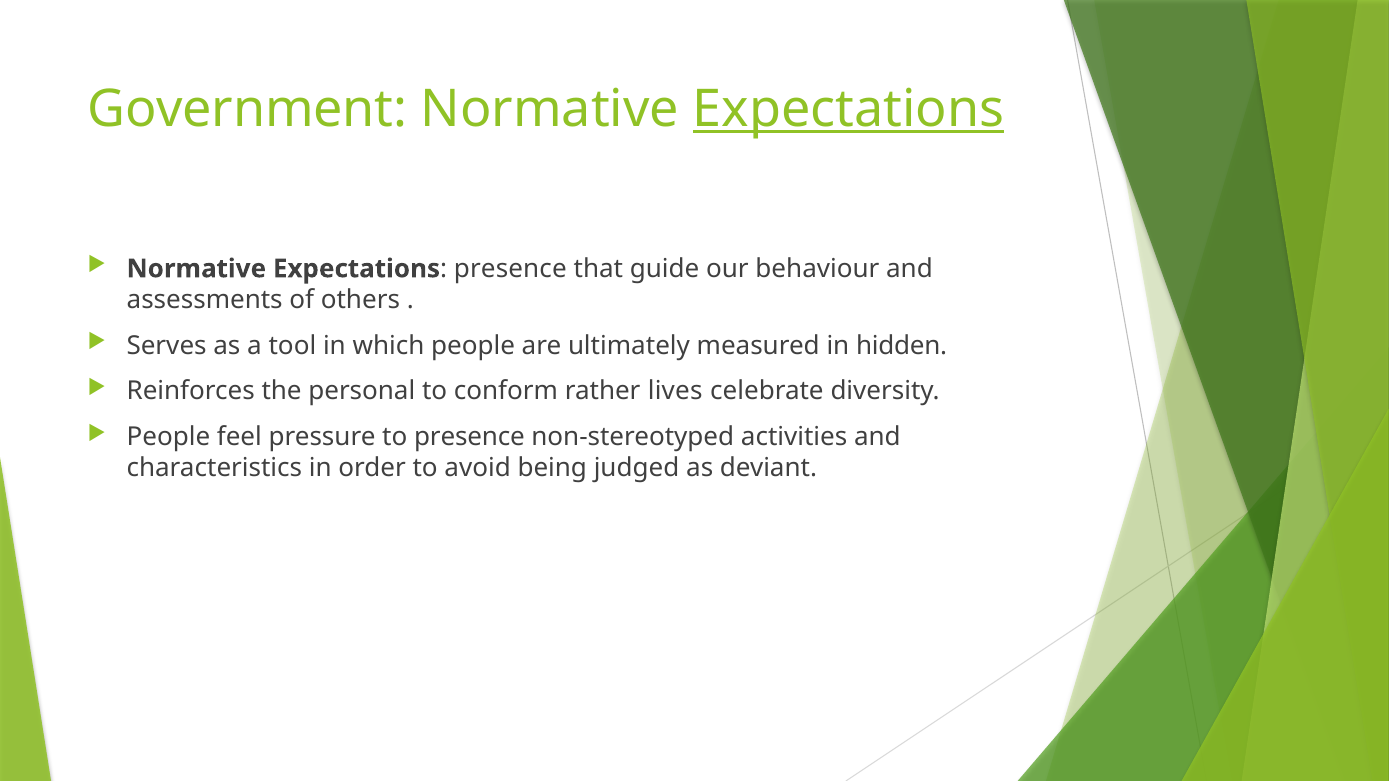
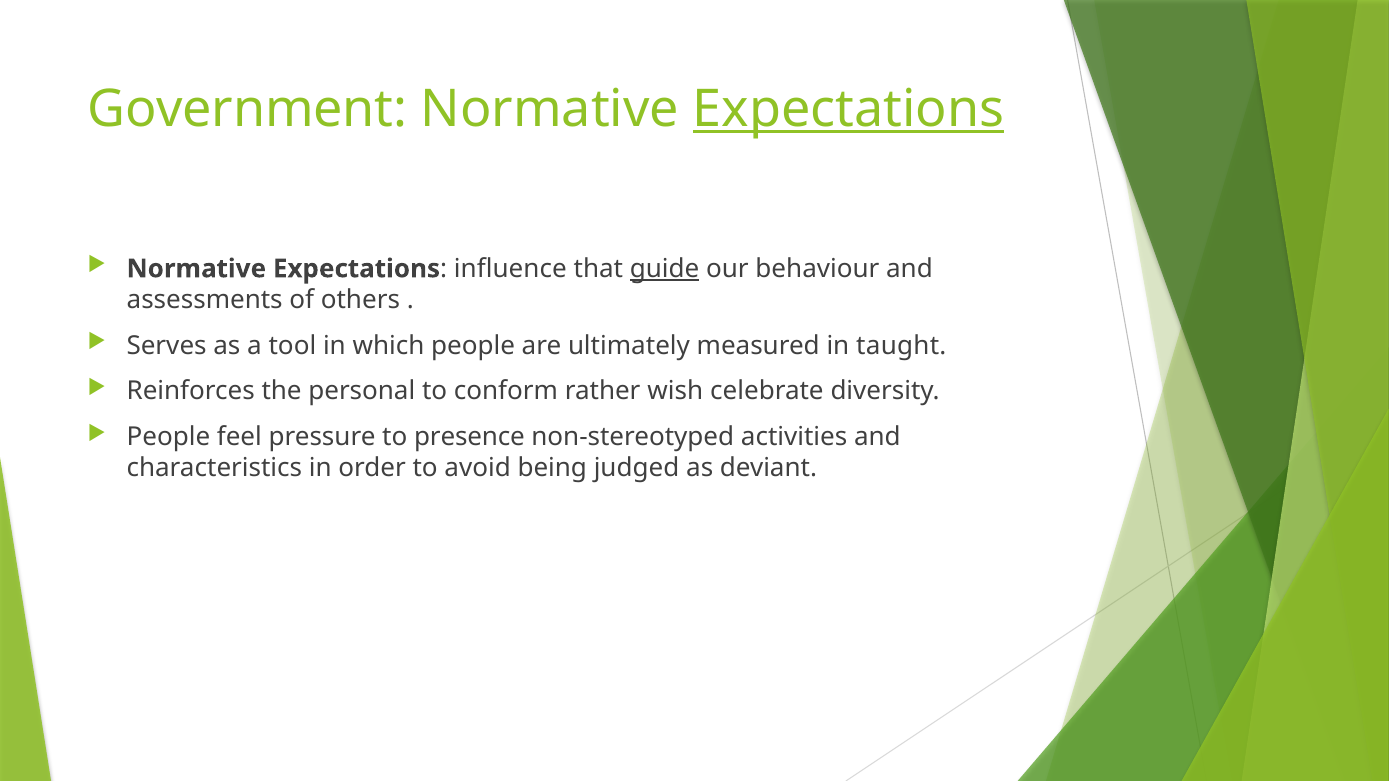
presence at (510, 269): presence -> influence
guide underline: none -> present
hidden: hidden -> taught
lives: lives -> wish
